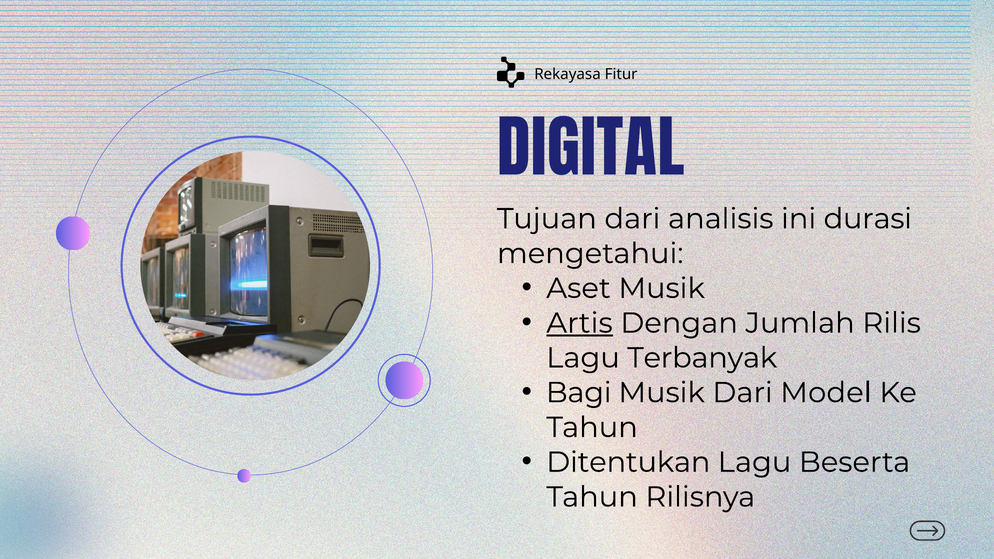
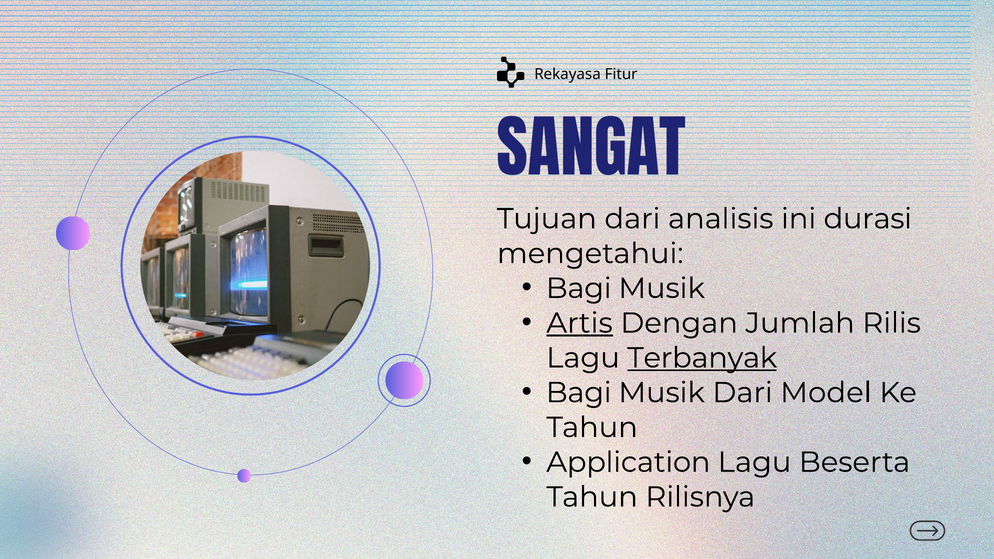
DIGITAL: DIGITAL -> SANGAT
Aset at (579, 288): Aset -> Bagi
Terbanyak underline: none -> present
Ditentukan: Ditentukan -> Application
